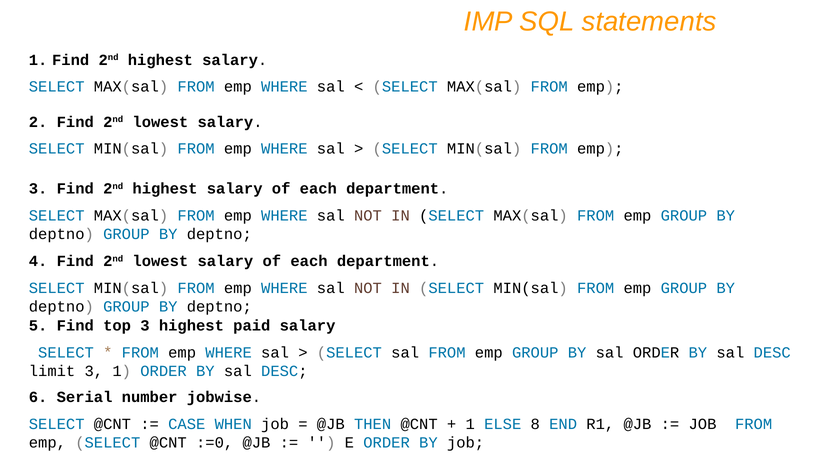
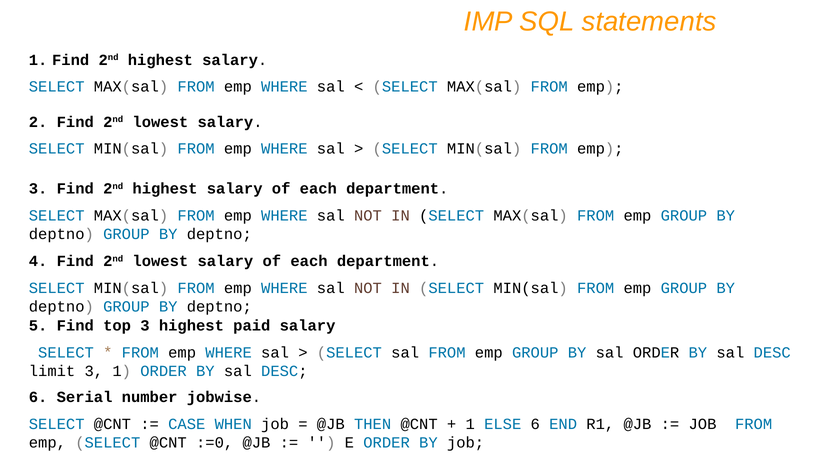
ELSE 8: 8 -> 6
